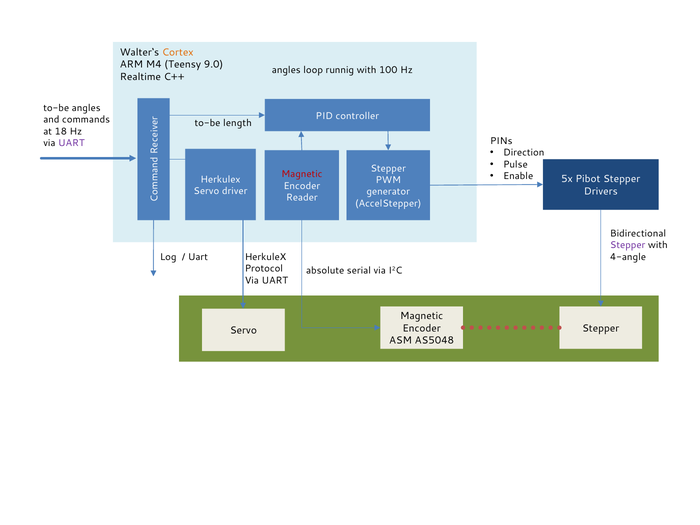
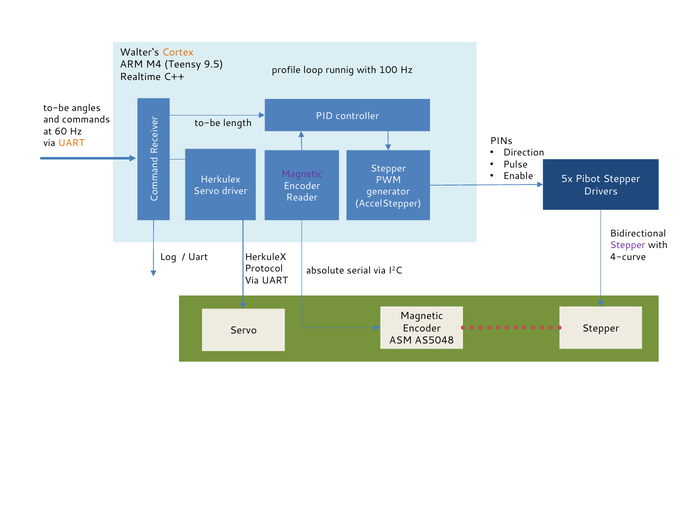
9.0: 9.0 -> 9.5
angles at (286, 70): angles -> profile
18: 18 -> 60
UART at (71, 143) colour: purple -> orange
Magnetic at (302, 174) colour: red -> purple
4-angle: 4-angle -> 4-curve
